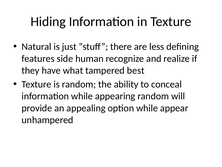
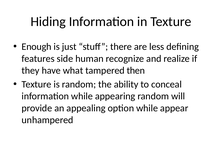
Natural: Natural -> Enough
best: best -> then
